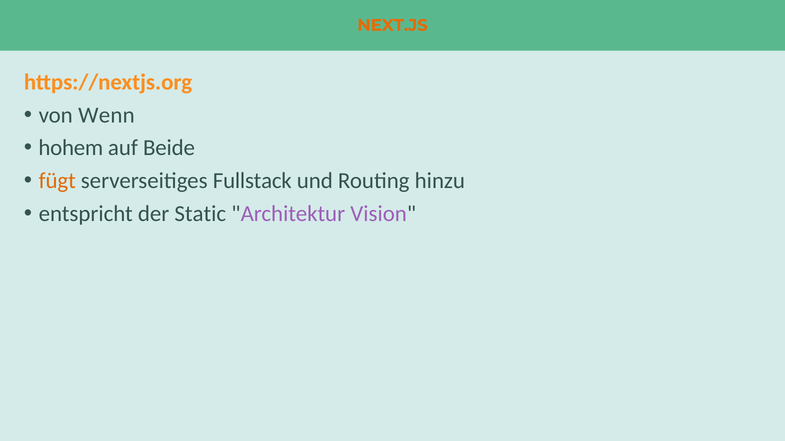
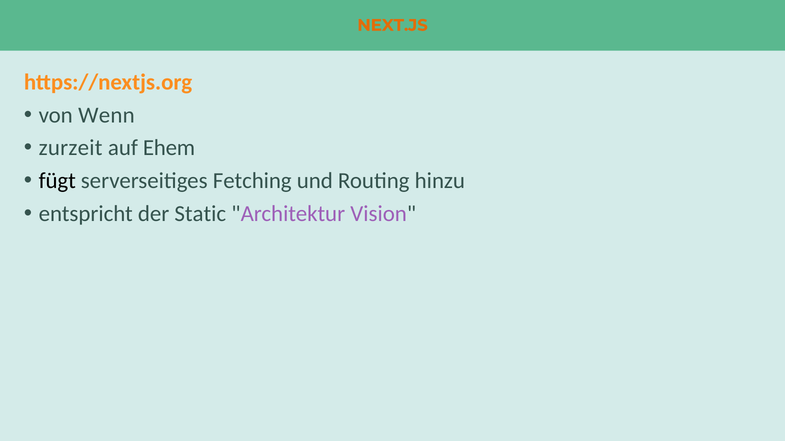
hohem: hohem -> zurzeit
Beide: Beide -> Ehem
fügt colour: orange -> black
Fullstack: Fullstack -> Fetching
